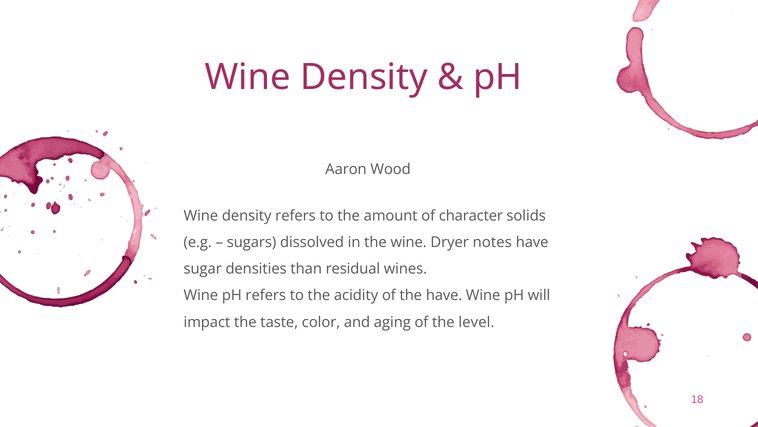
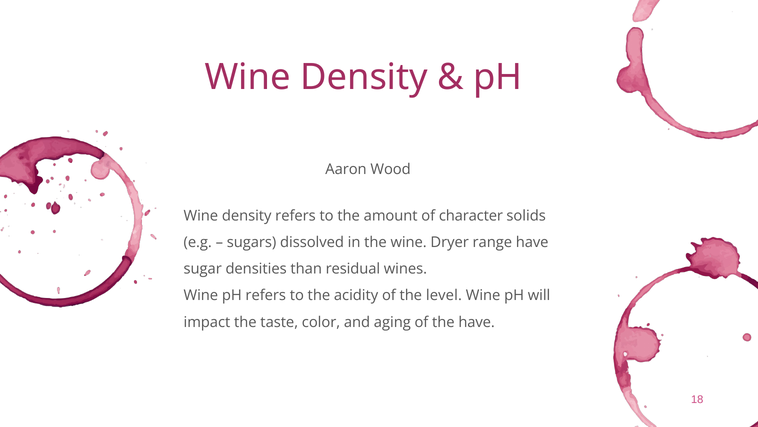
notes: notes -> range
the have: have -> level
the level: level -> have
